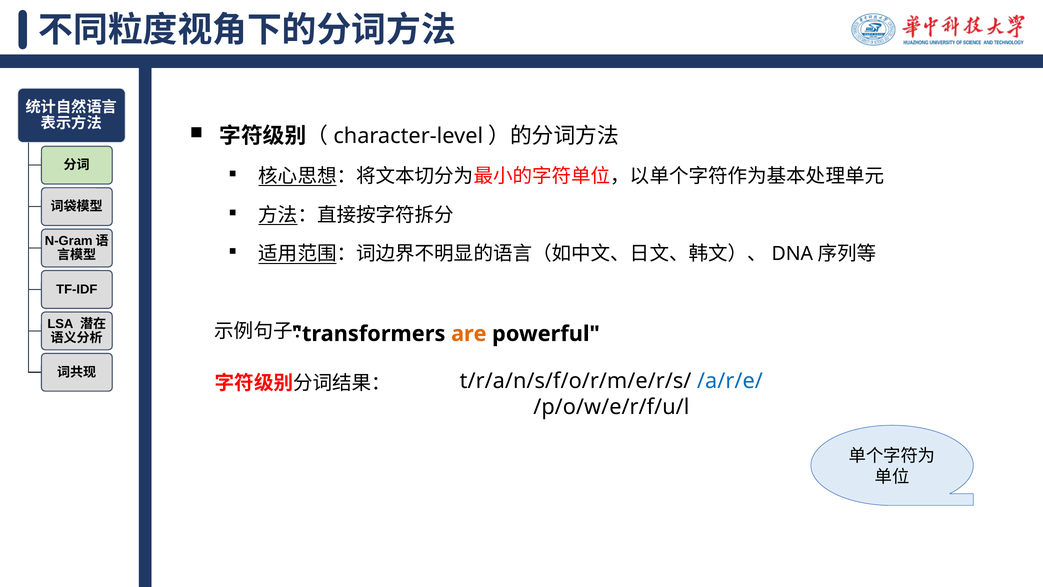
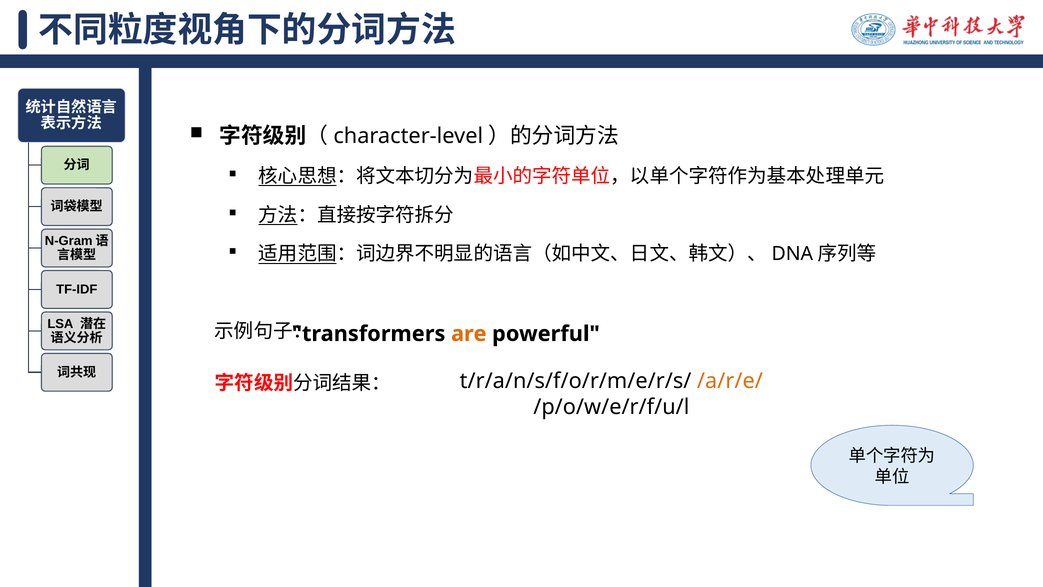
/a/r/e/ colour: blue -> orange
